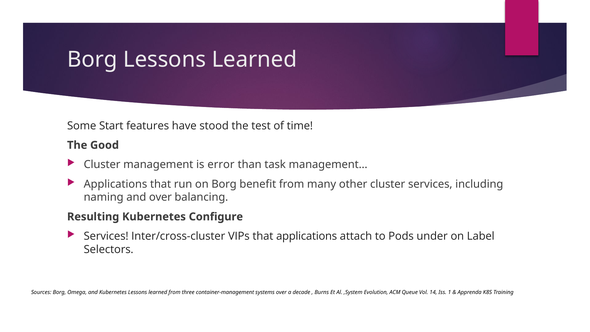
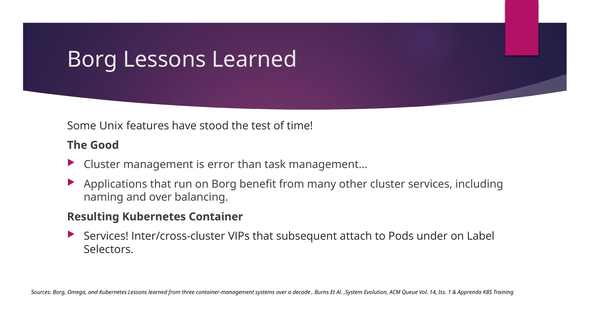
Start: Start -> Unix
Configure: Configure -> Container
that applications: applications -> subsequent
